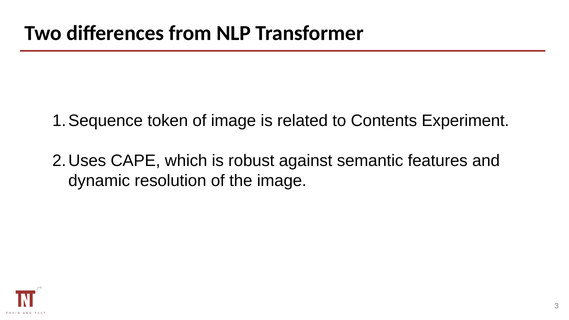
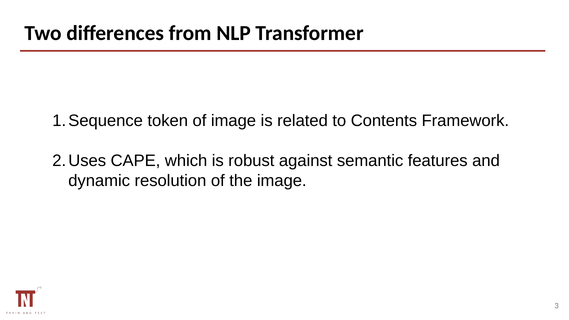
Experiment: Experiment -> Framework
